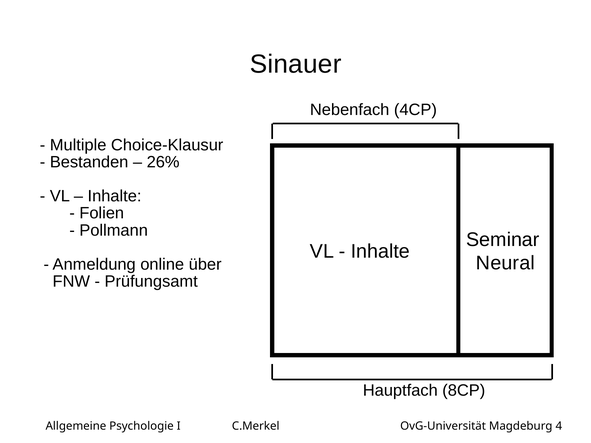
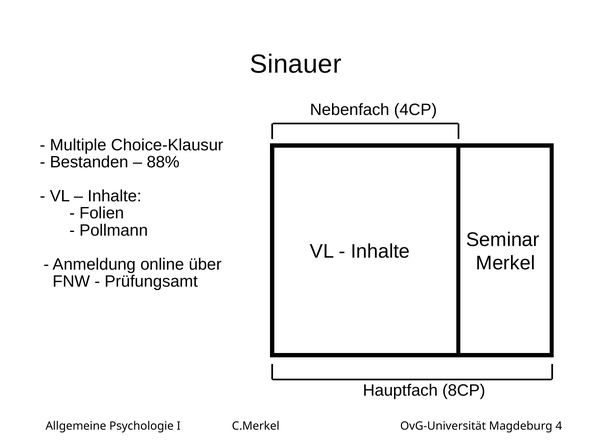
26%: 26% -> 88%
Neural: Neural -> Merkel
